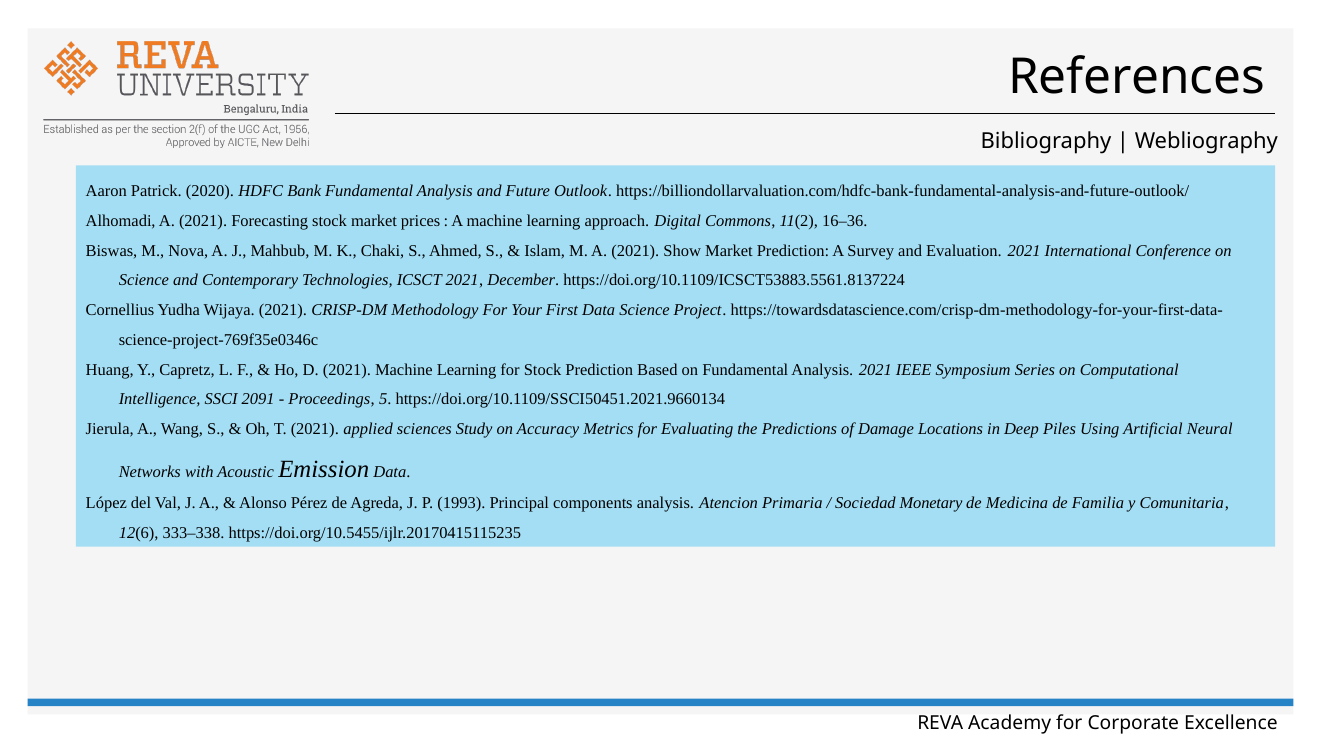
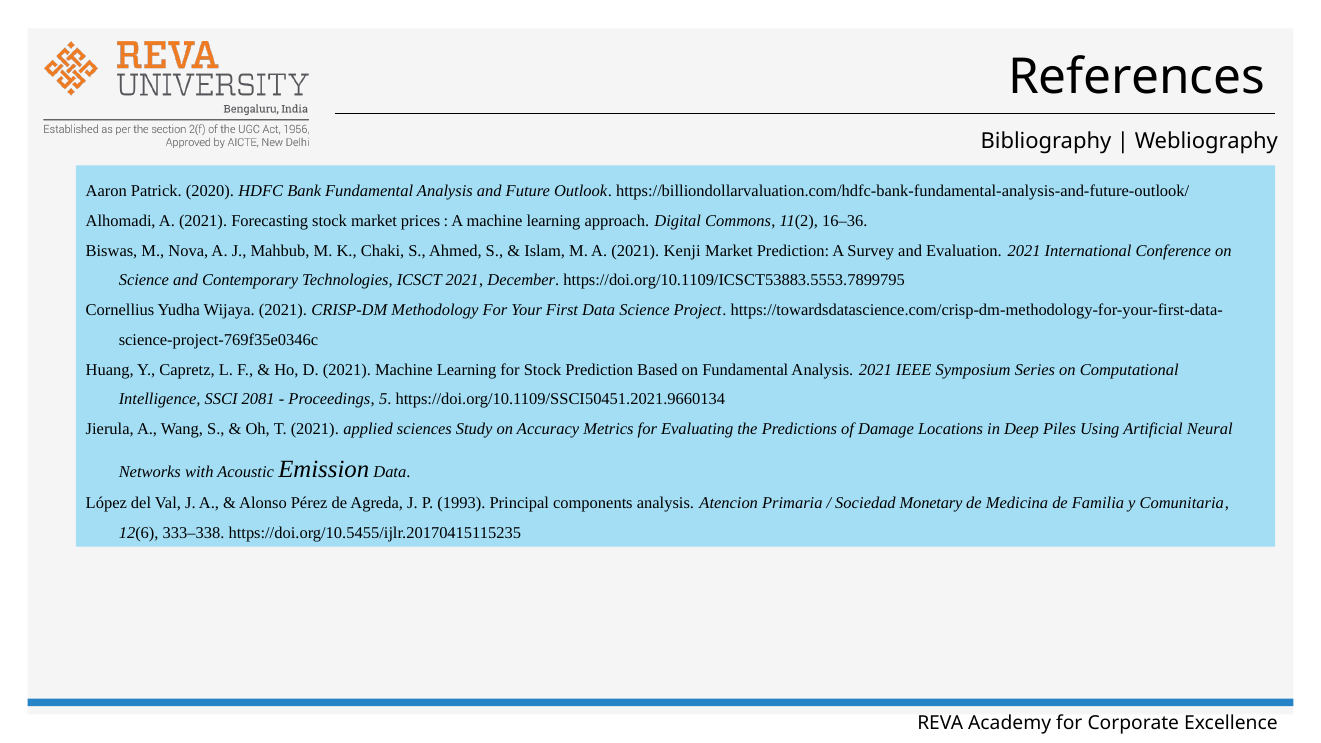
Show: Show -> Kenji
https://doi.org/10.1109/ICSCT53883.5561.8137224: https://doi.org/10.1109/ICSCT53883.5561.8137224 -> https://doi.org/10.1109/ICSCT53883.5553.7899795
2091: 2091 -> 2081
